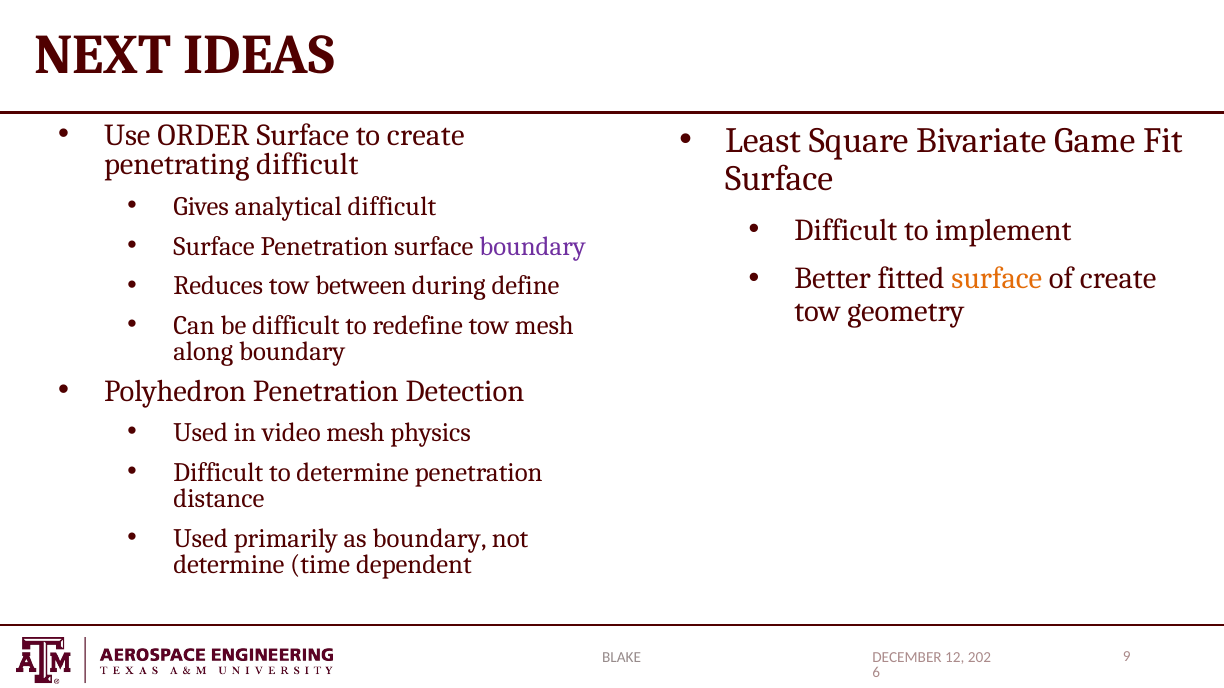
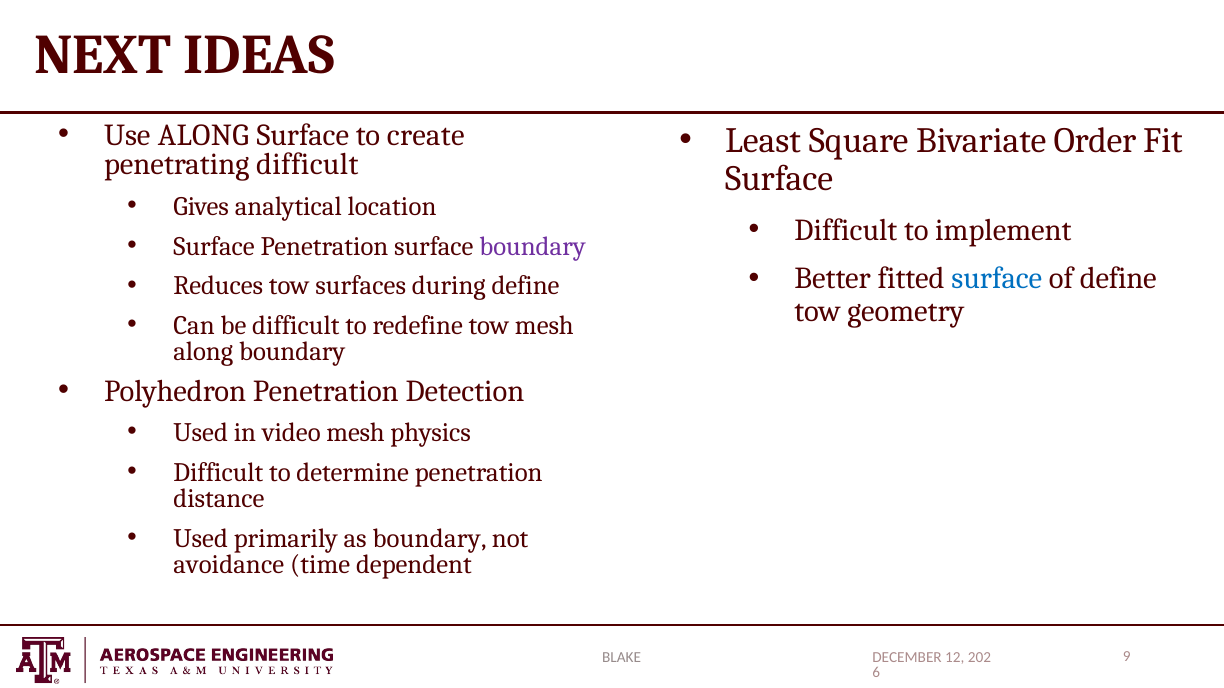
Use ORDER: ORDER -> ALONG
Game: Game -> Order
analytical difficult: difficult -> location
surface at (997, 279) colour: orange -> blue
of create: create -> define
between: between -> surfaces
determine at (229, 565): determine -> avoidance
